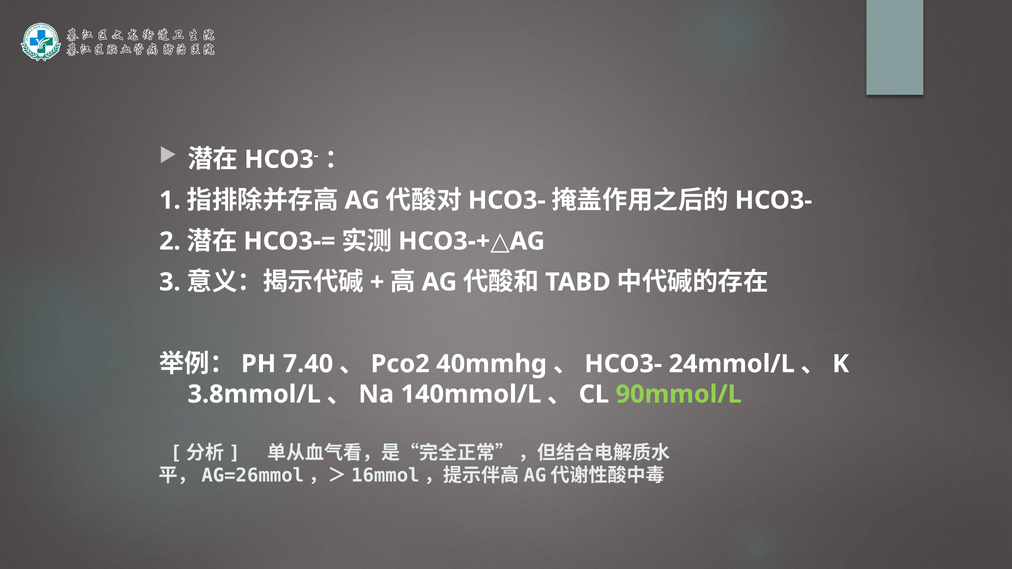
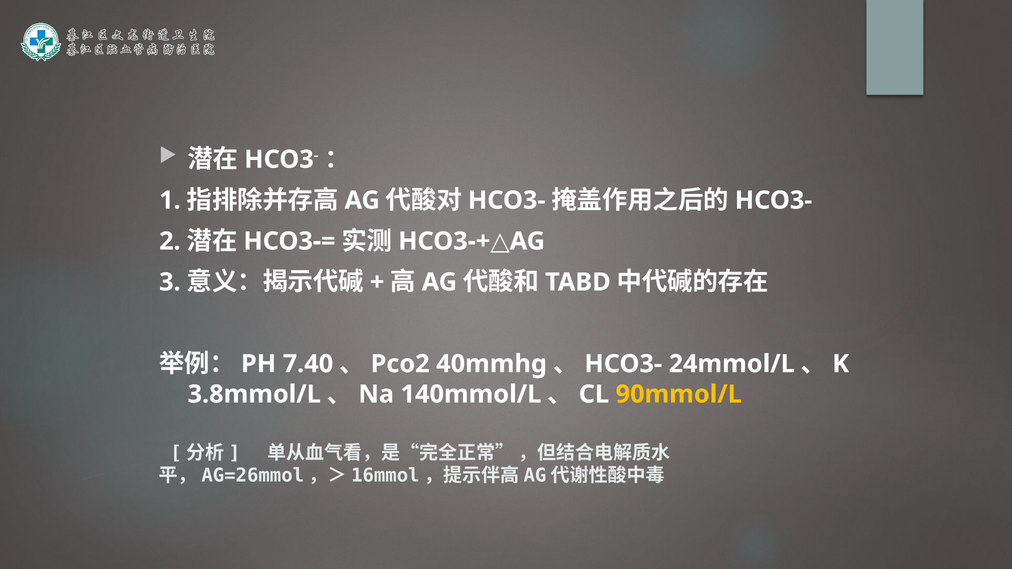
90mmol/L colour: light green -> yellow
